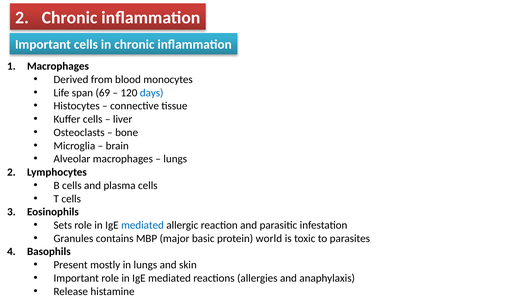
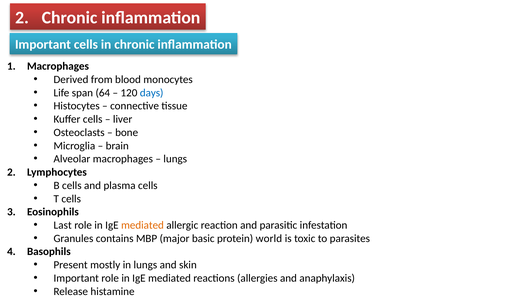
69: 69 -> 64
Sets: Sets -> Last
mediated at (142, 226) colour: blue -> orange
